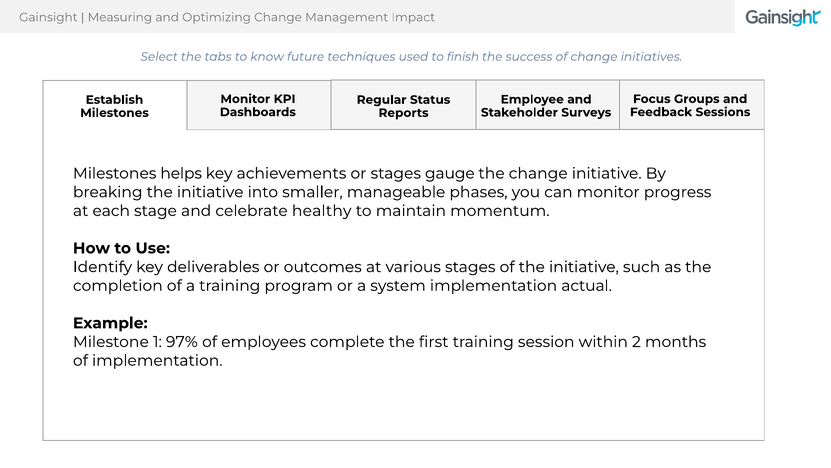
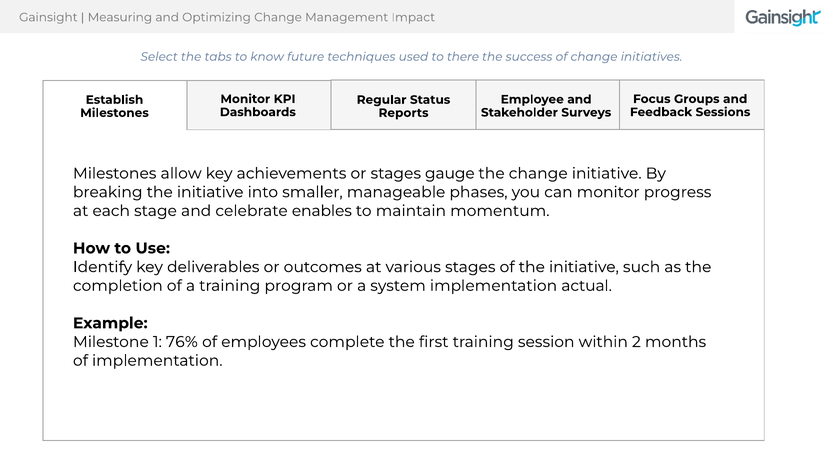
finish: finish -> there
helps: helps -> allow
healthy: healthy -> enables
97%: 97% -> 76%
